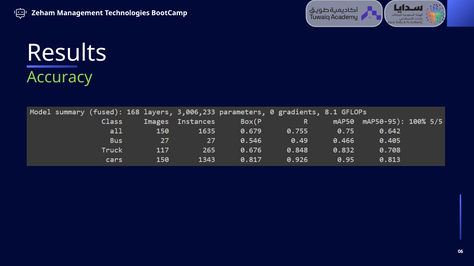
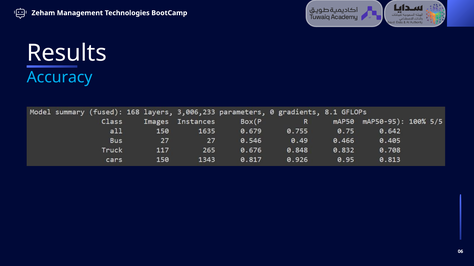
Accuracy colour: light green -> light blue
